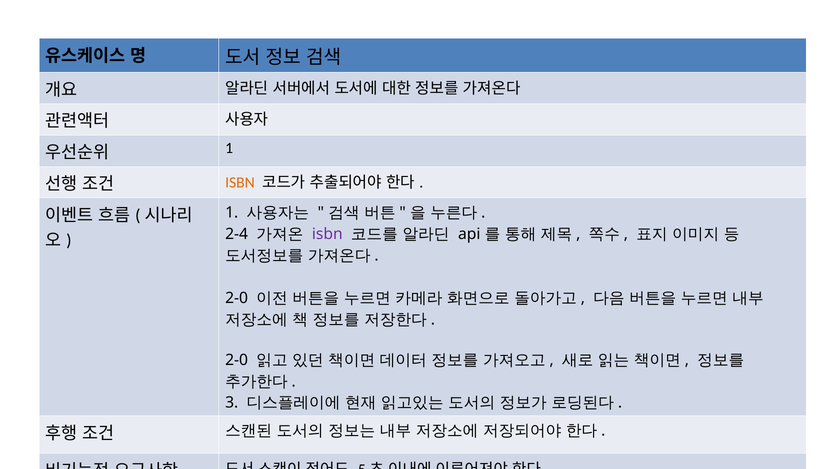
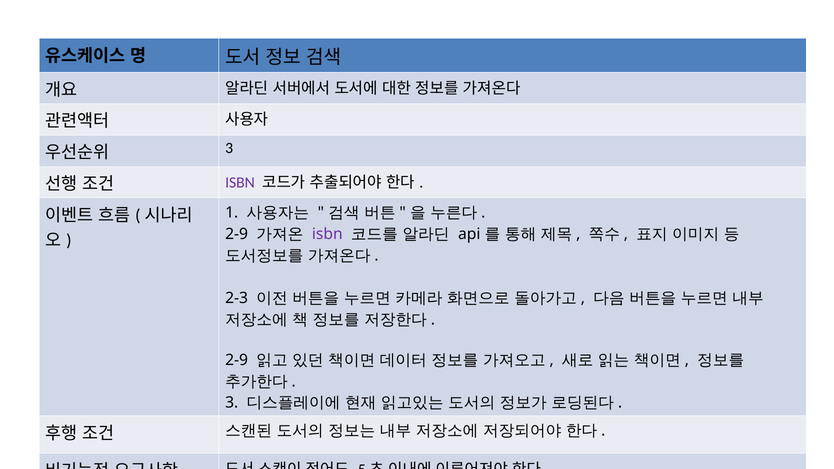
1 at (229, 148): 1 -> 3
ISBN at (240, 183) colour: orange -> purple
2-4 at (237, 234): 2-4 -> 2-9
2-0 at (237, 298): 2-0 -> 2-3
2-0 at (237, 360): 2-0 -> 2-9
